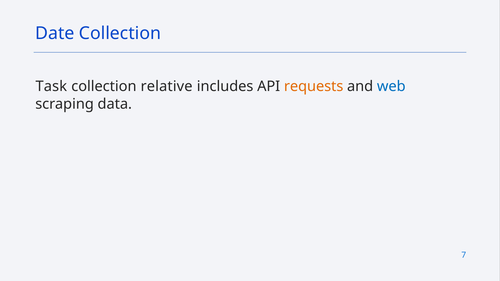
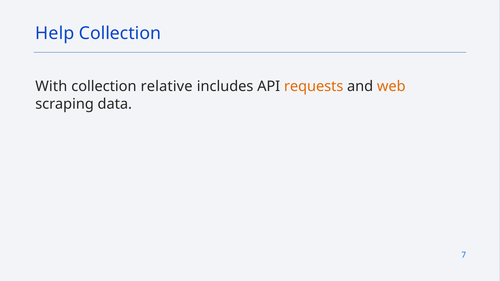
Date: Date -> Help
Task: Task -> With
web colour: blue -> orange
